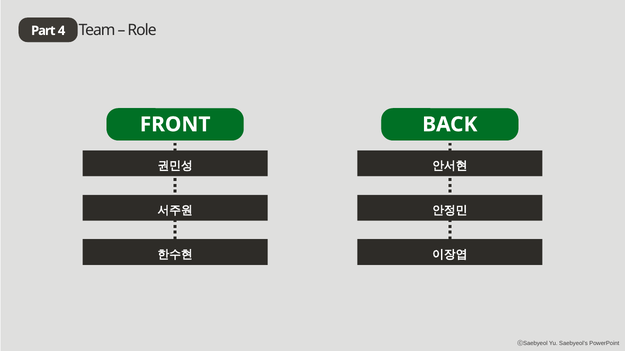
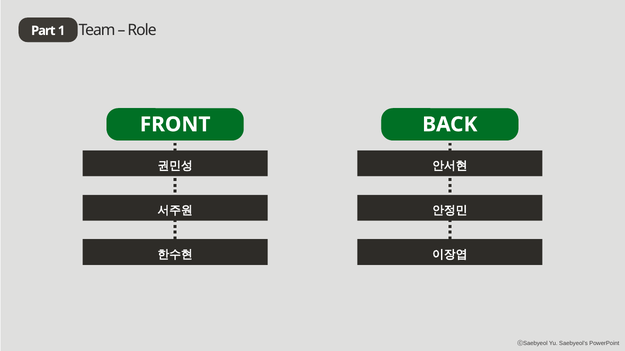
4: 4 -> 1
